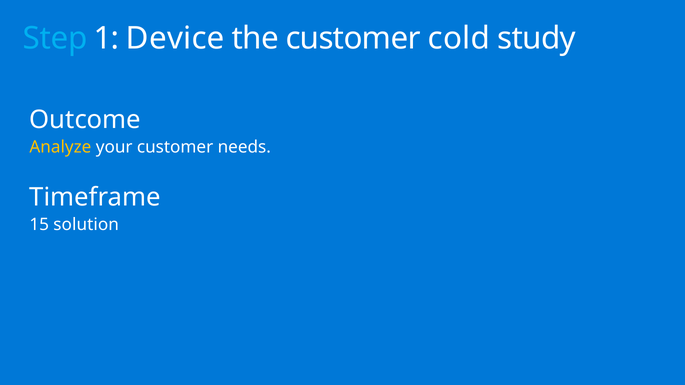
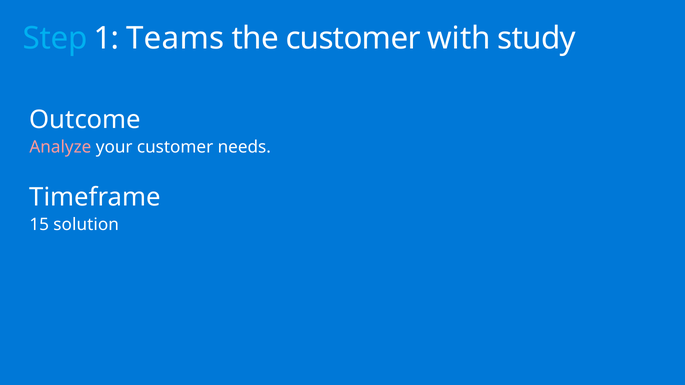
Device: Device -> Teams
cold: cold -> with
Analyze colour: yellow -> pink
